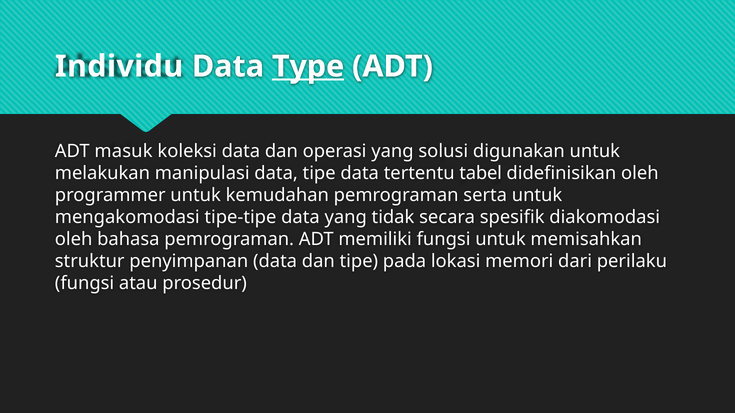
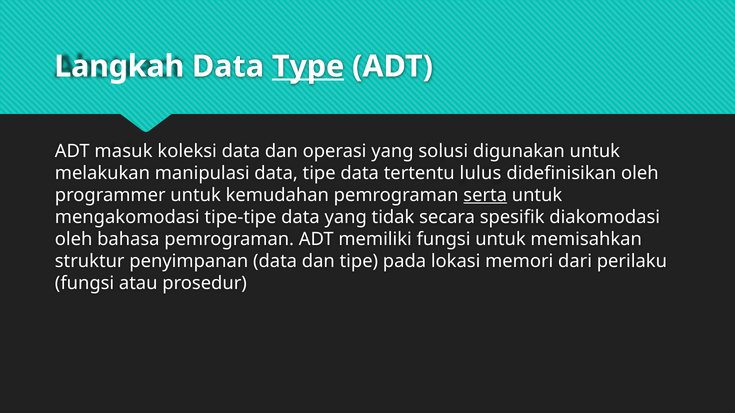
Individu: Individu -> Langkah
tabel: tabel -> lulus
serta underline: none -> present
